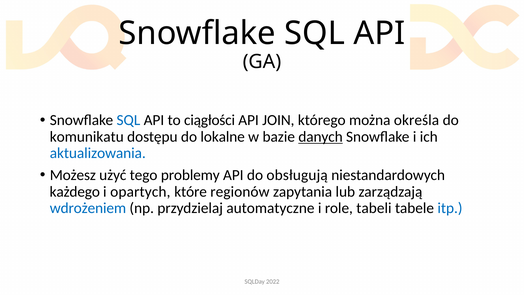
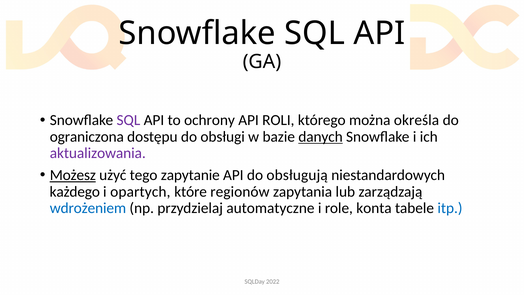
SQL at (128, 120) colour: blue -> purple
ciągłości: ciągłości -> ochrony
JOIN: JOIN -> ROLI
komunikatu: komunikatu -> ograniczona
lokalne: lokalne -> obsługi
aktualizowania colour: blue -> purple
Możesz underline: none -> present
problemy: problemy -> zapytanie
tabeli: tabeli -> konta
